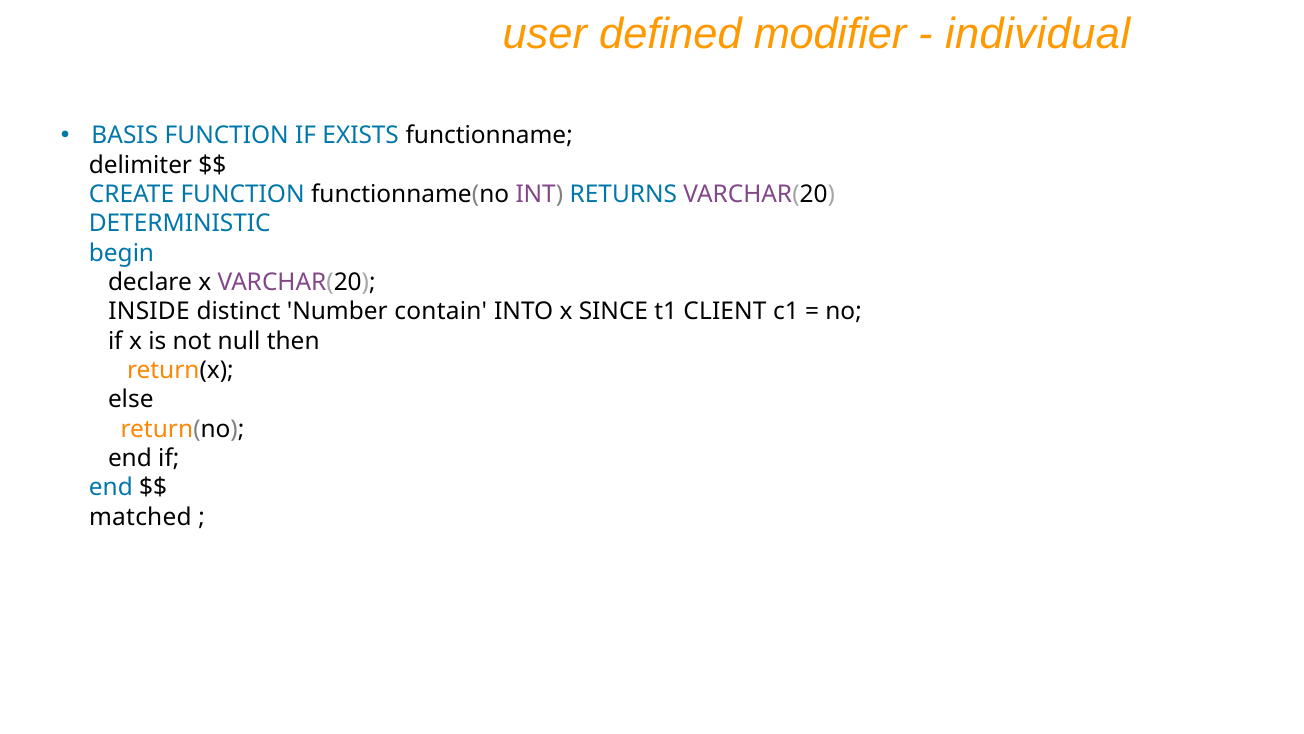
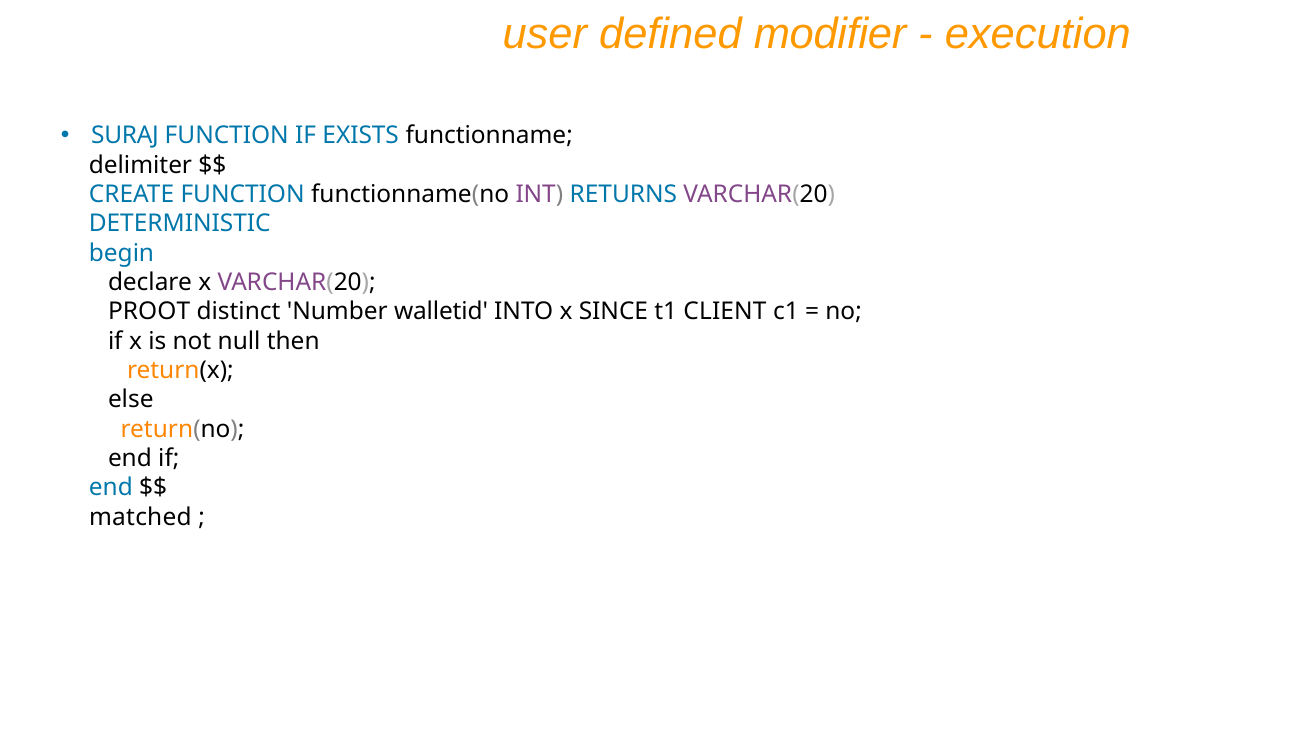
individual: individual -> execution
BASIS: BASIS -> SURAJ
INSIDE: INSIDE -> PROOT
contain: contain -> walletid
